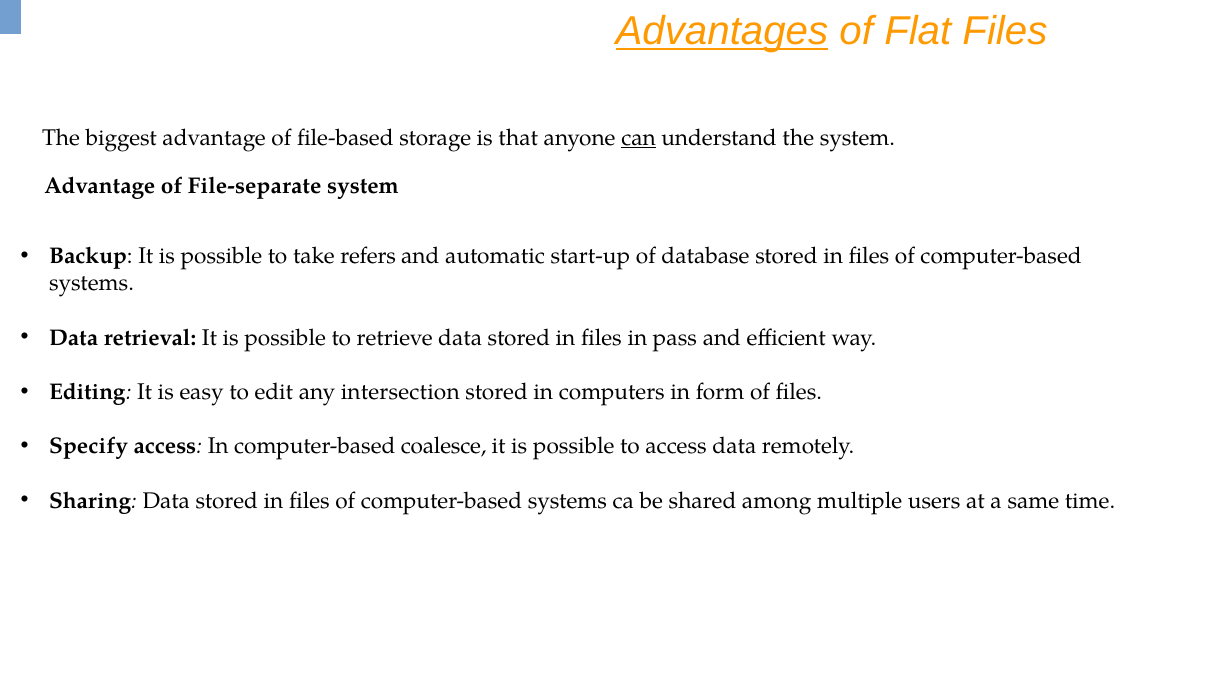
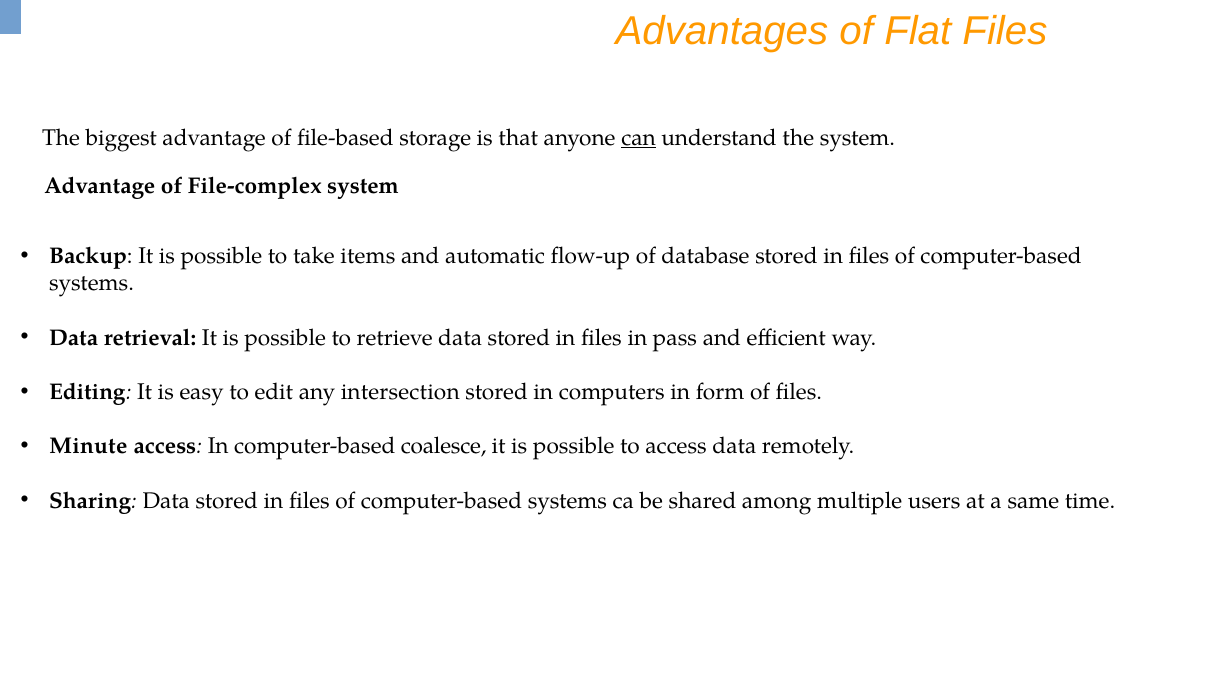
Advantages underline: present -> none
File-separate: File-separate -> File-complex
refers: refers -> items
start-up: start-up -> flow-up
Specify: Specify -> Minute
